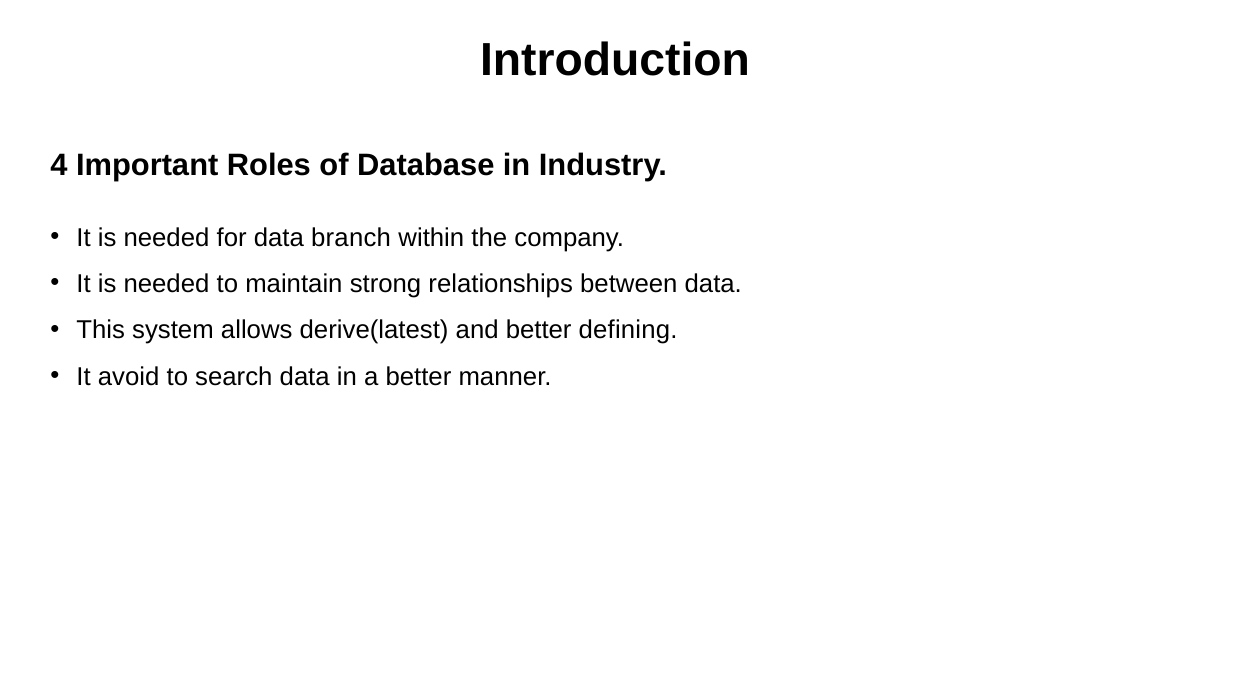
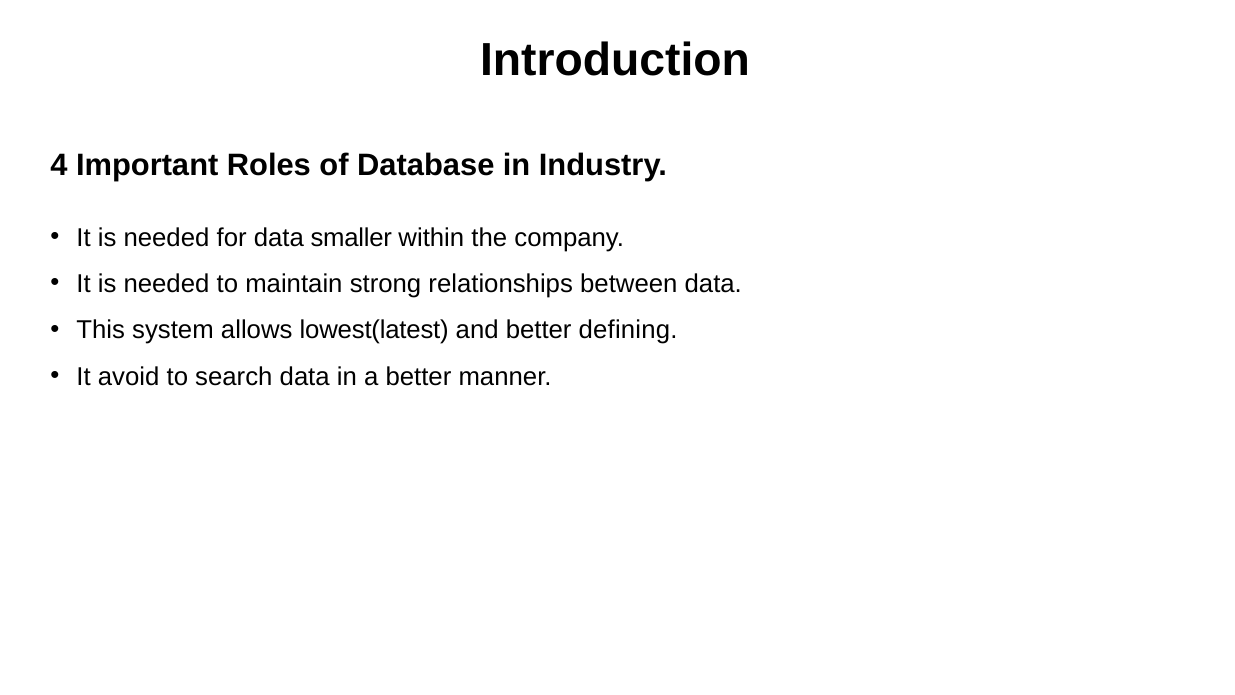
branch: branch -> smaller
derive(latest: derive(latest -> lowest(latest
